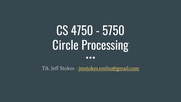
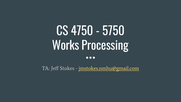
Circle: Circle -> Works
